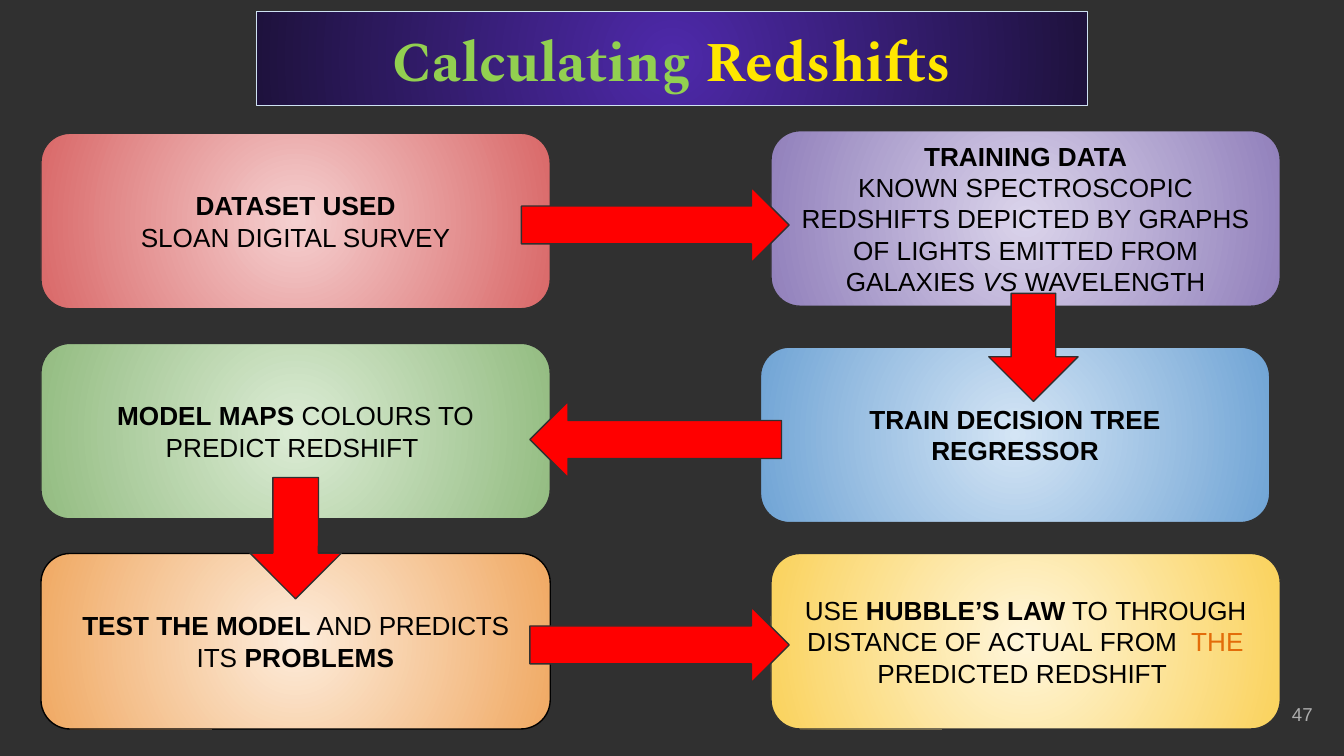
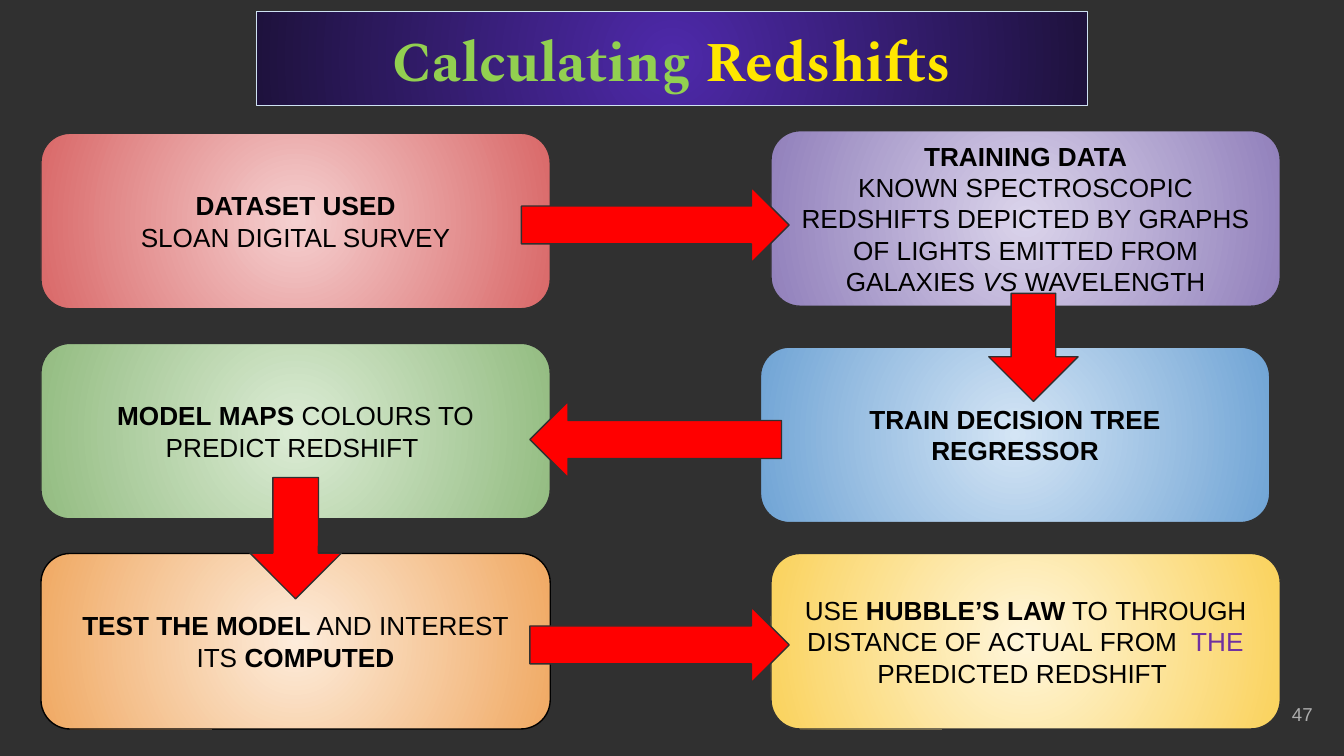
PREDICTS: PREDICTS -> INTEREST
THE at (1217, 643) colour: orange -> purple
PROBLEMS: PROBLEMS -> COMPUTED
